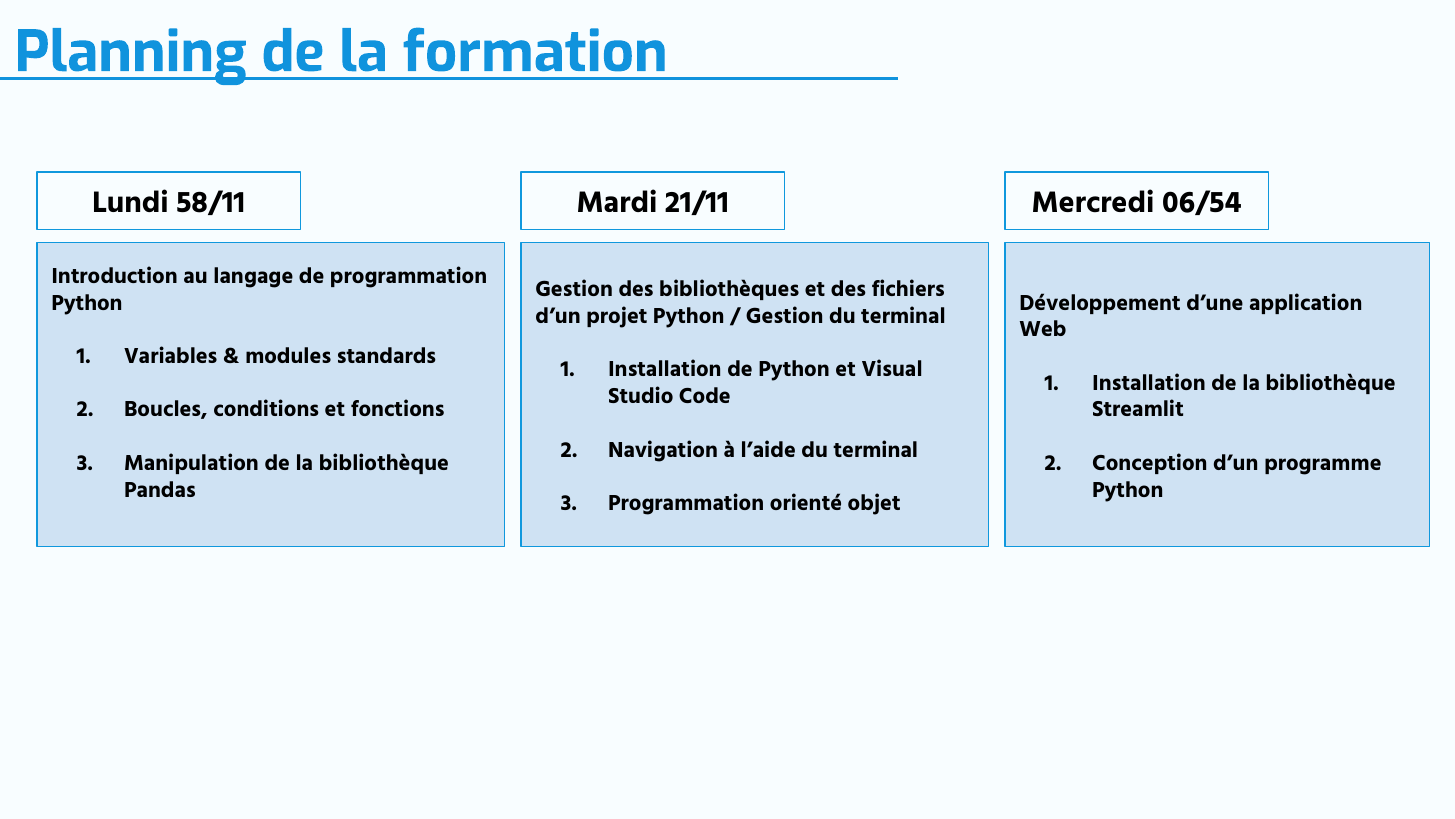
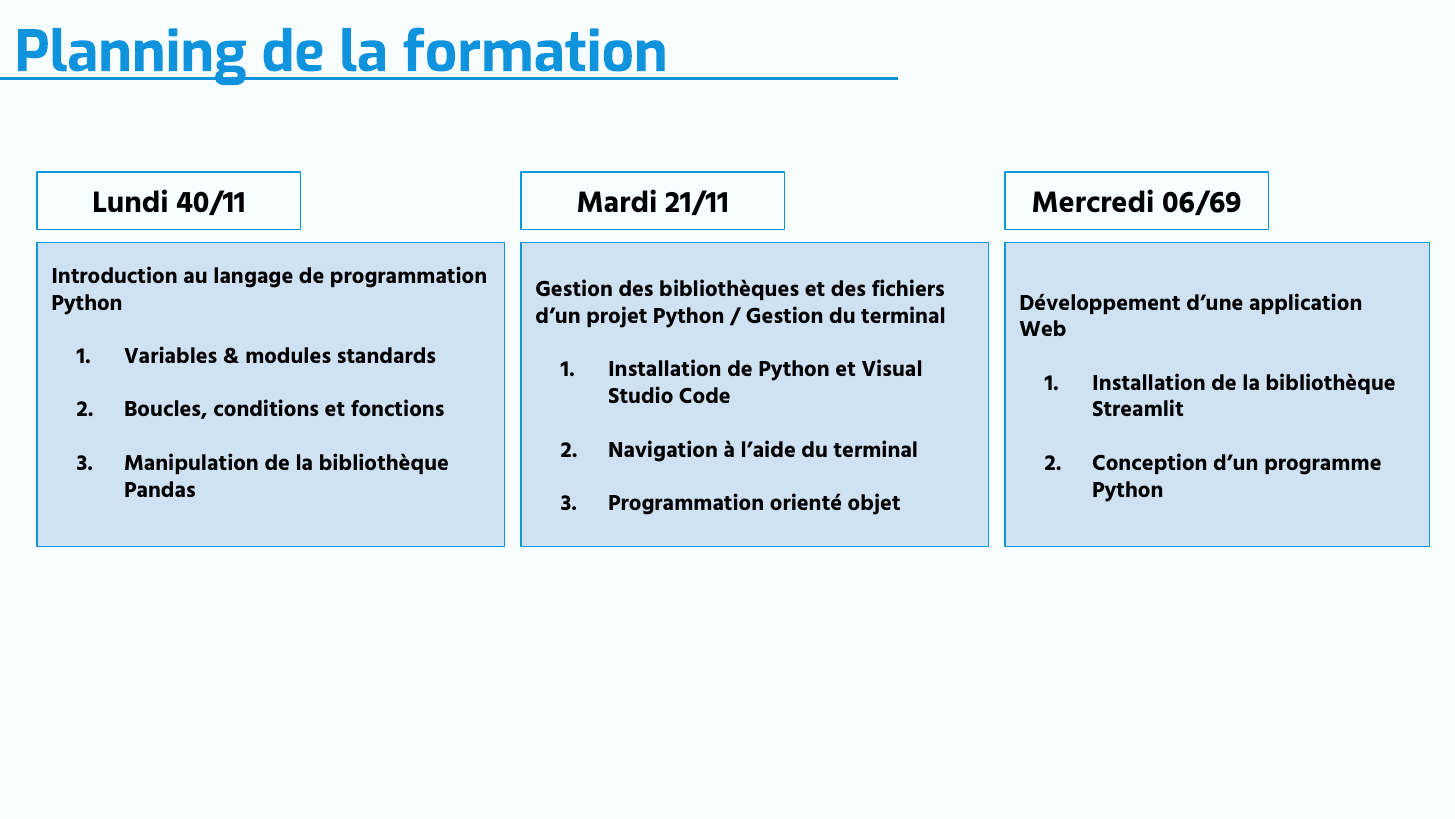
58/11: 58/11 -> 40/11
06/54: 06/54 -> 06/69
